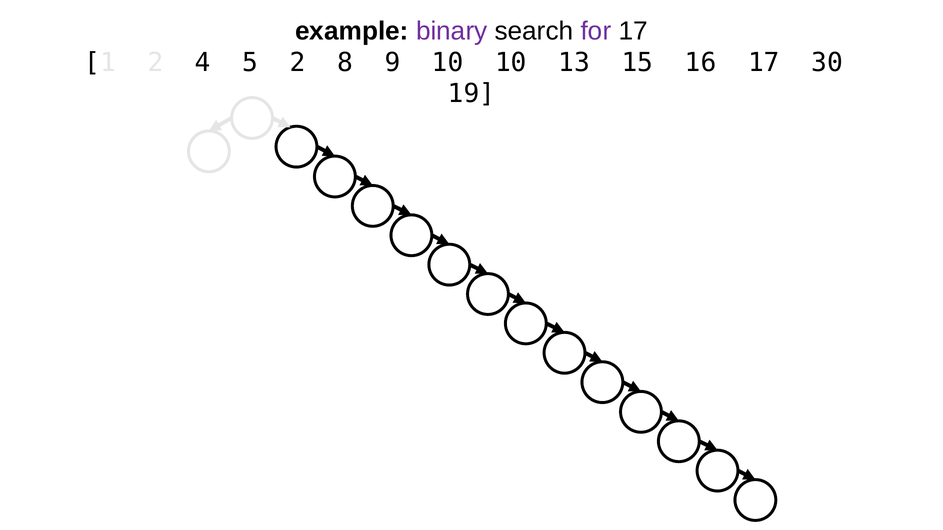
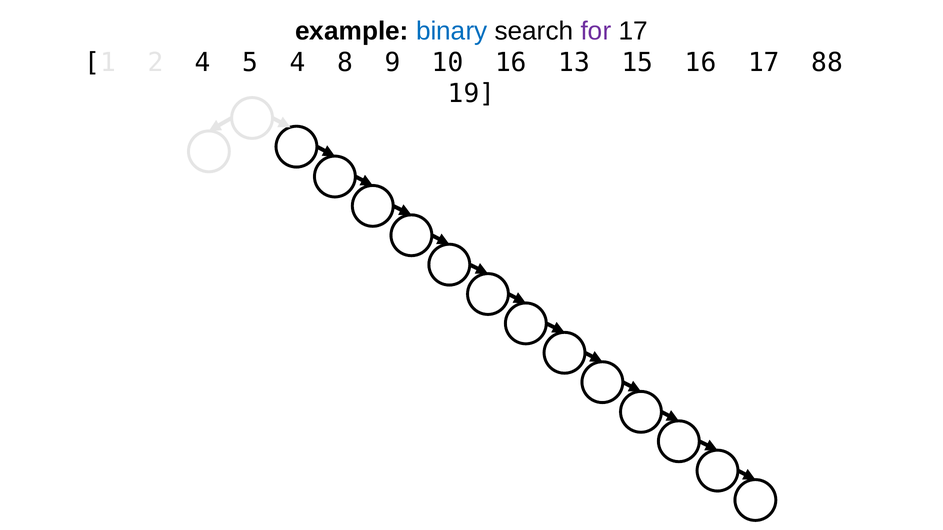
binary colour: purple -> blue
5 2: 2 -> 4
10 10: 10 -> 16
30: 30 -> 88
